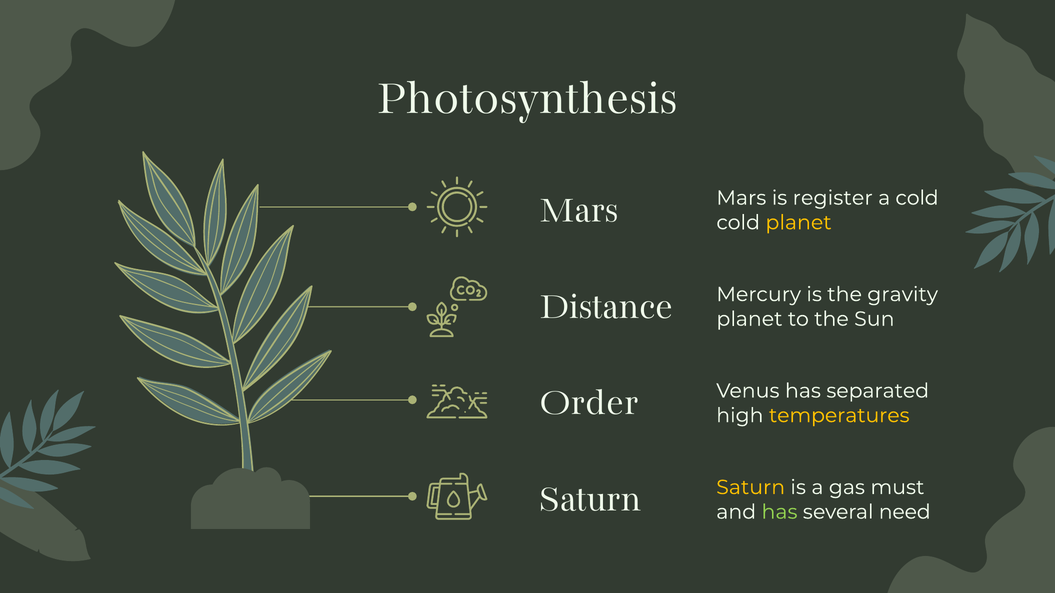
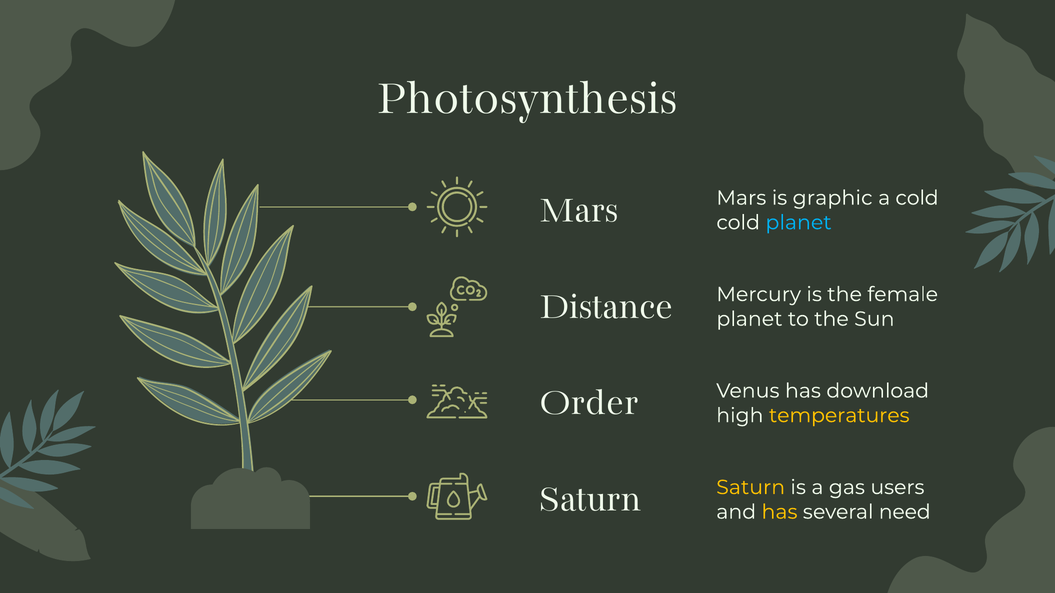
register: register -> graphic
planet at (799, 223) colour: yellow -> light blue
gravity: gravity -> female
separated: separated -> download
must: must -> users
has at (780, 512) colour: light green -> yellow
